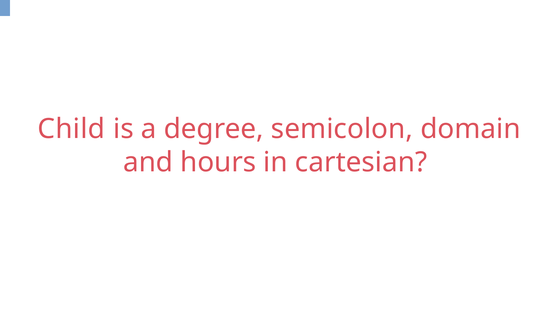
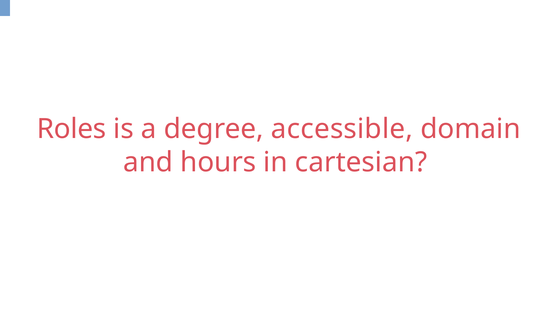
Child: Child -> Roles
semicolon: semicolon -> accessible
